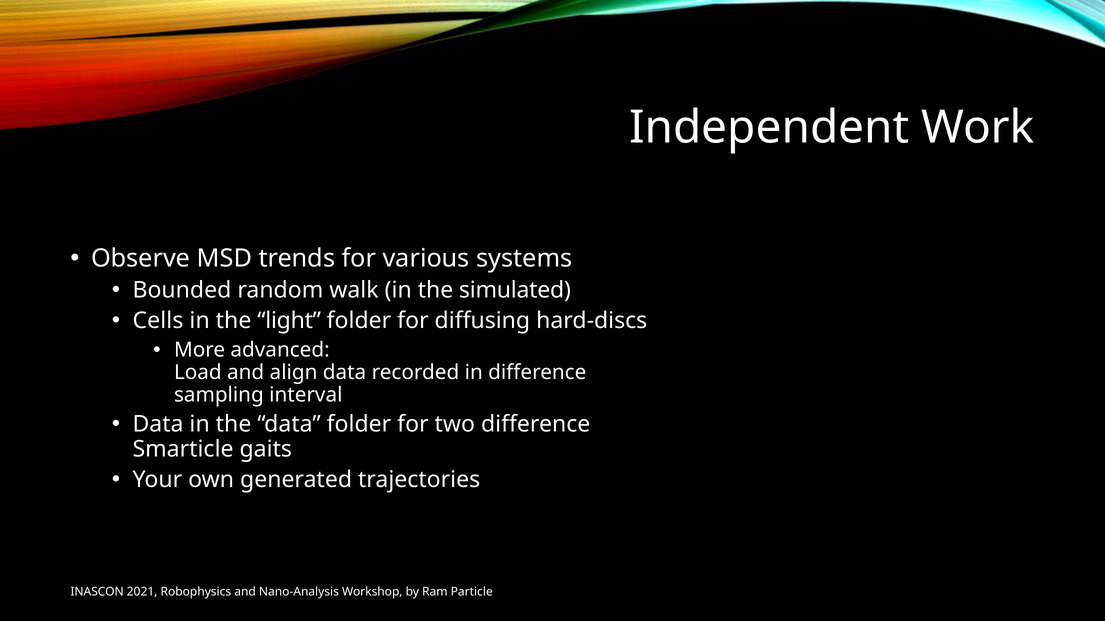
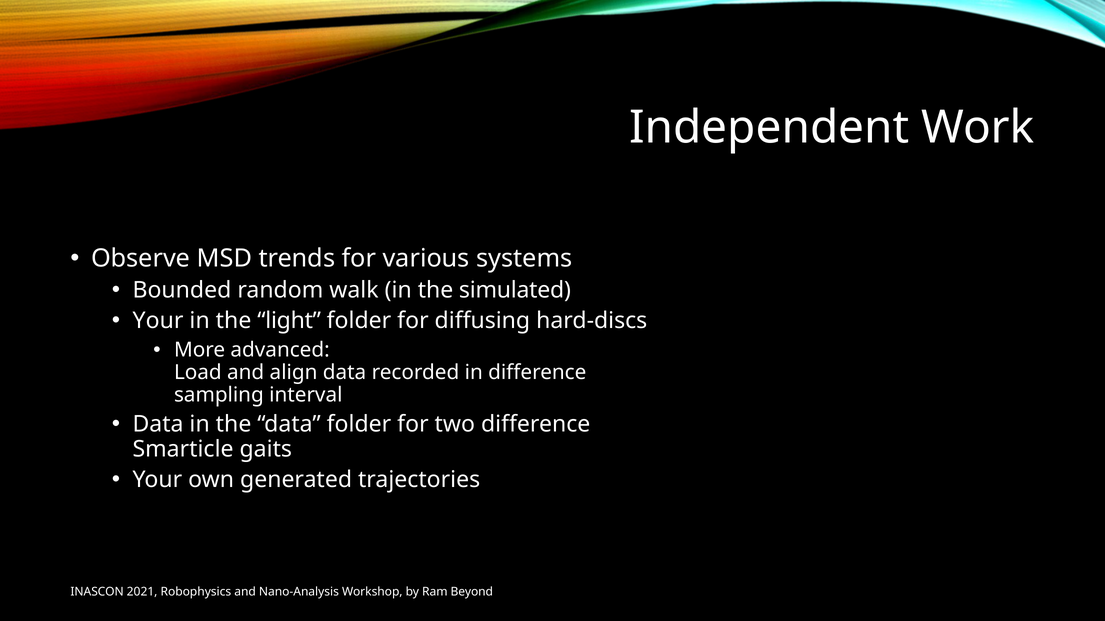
Cells at (158, 321): Cells -> Your
Particle: Particle -> Beyond
